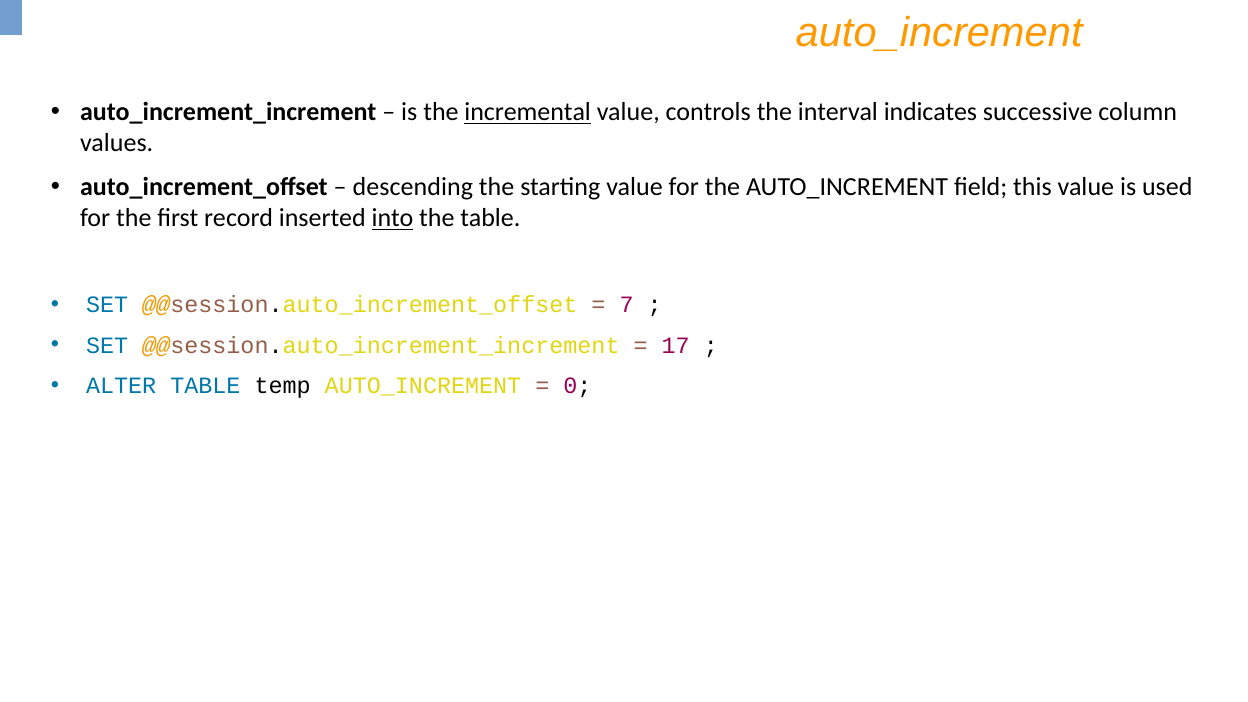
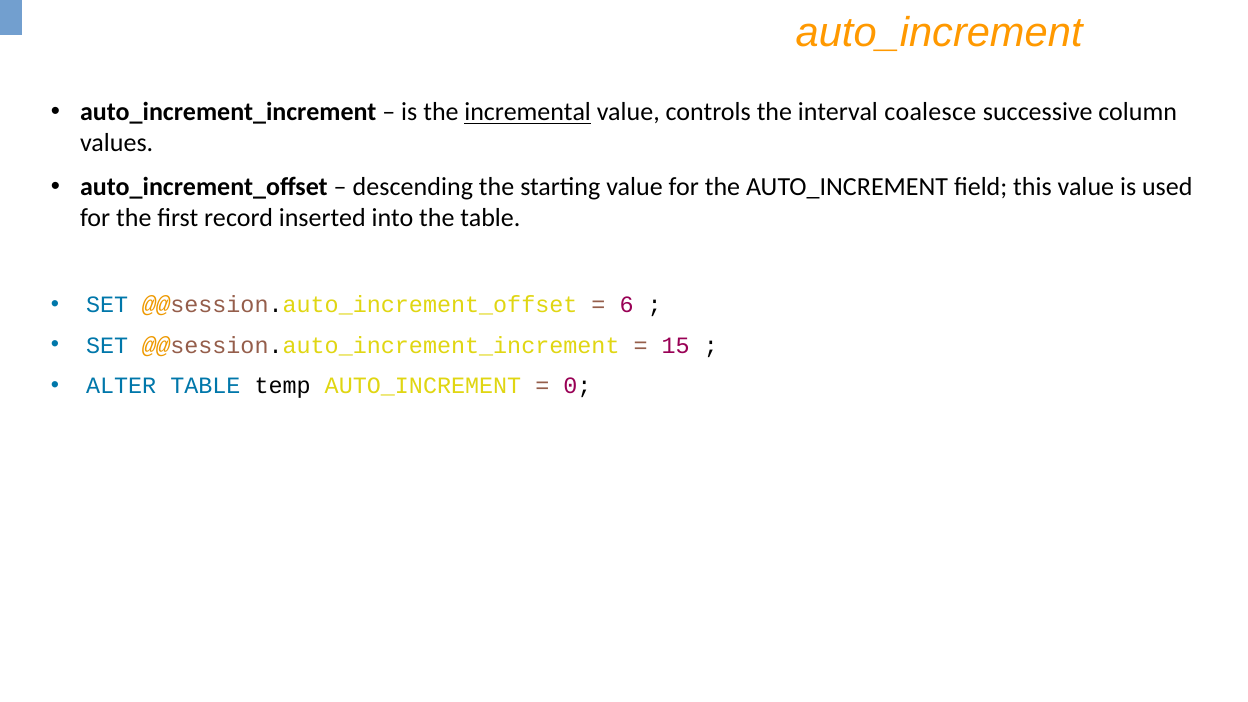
indicates: indicates -> coalesce
into underline: present -> none
7: 7 -> 6
17: 17 -> 15
